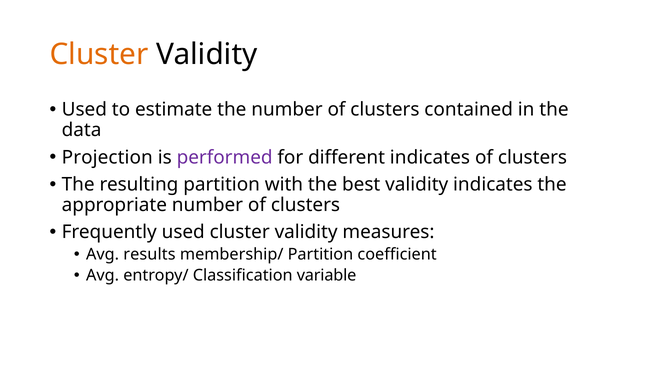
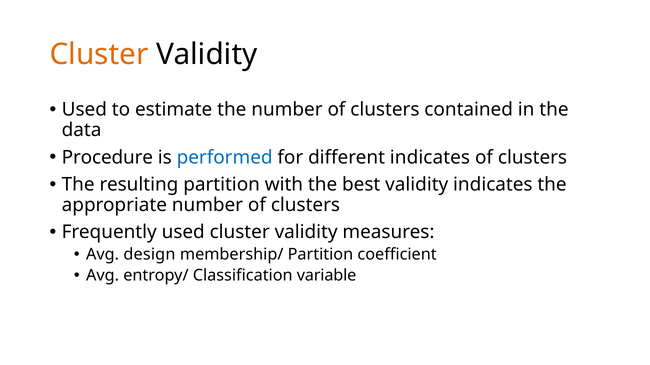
Projection: Projection -> Procedure
performed colour: purple -> blue
results: results -> design
